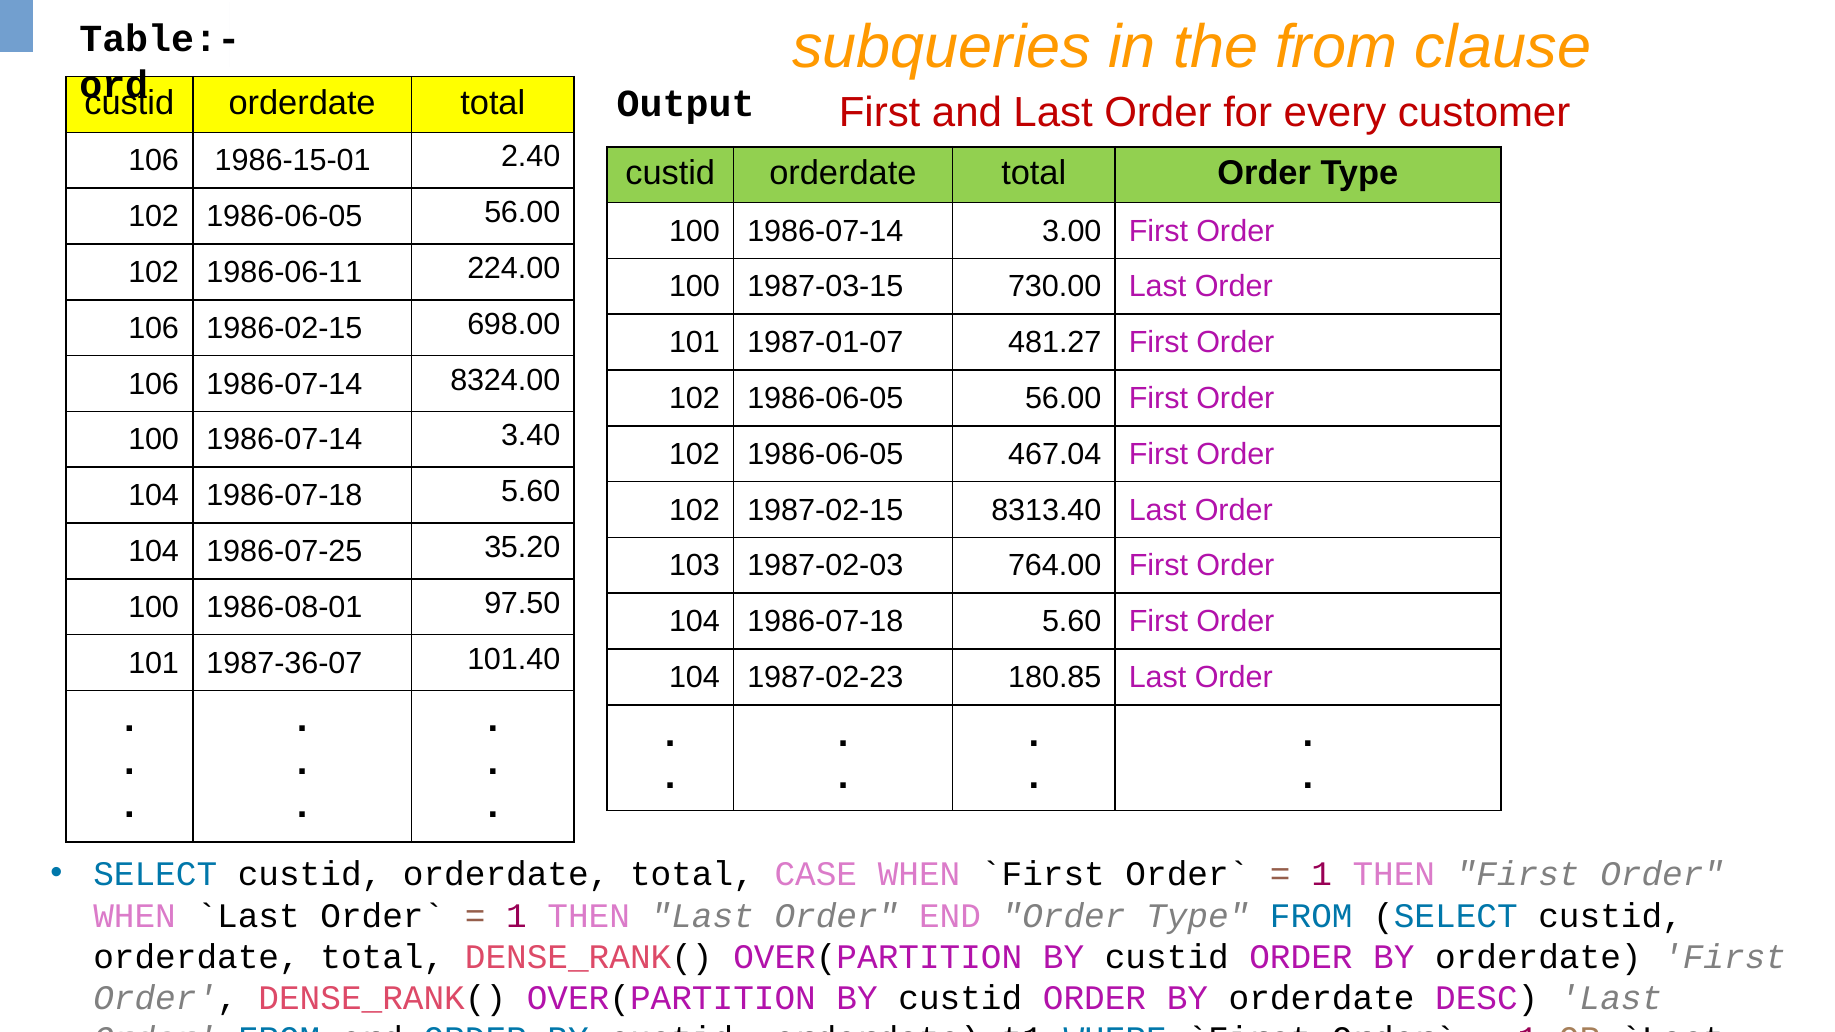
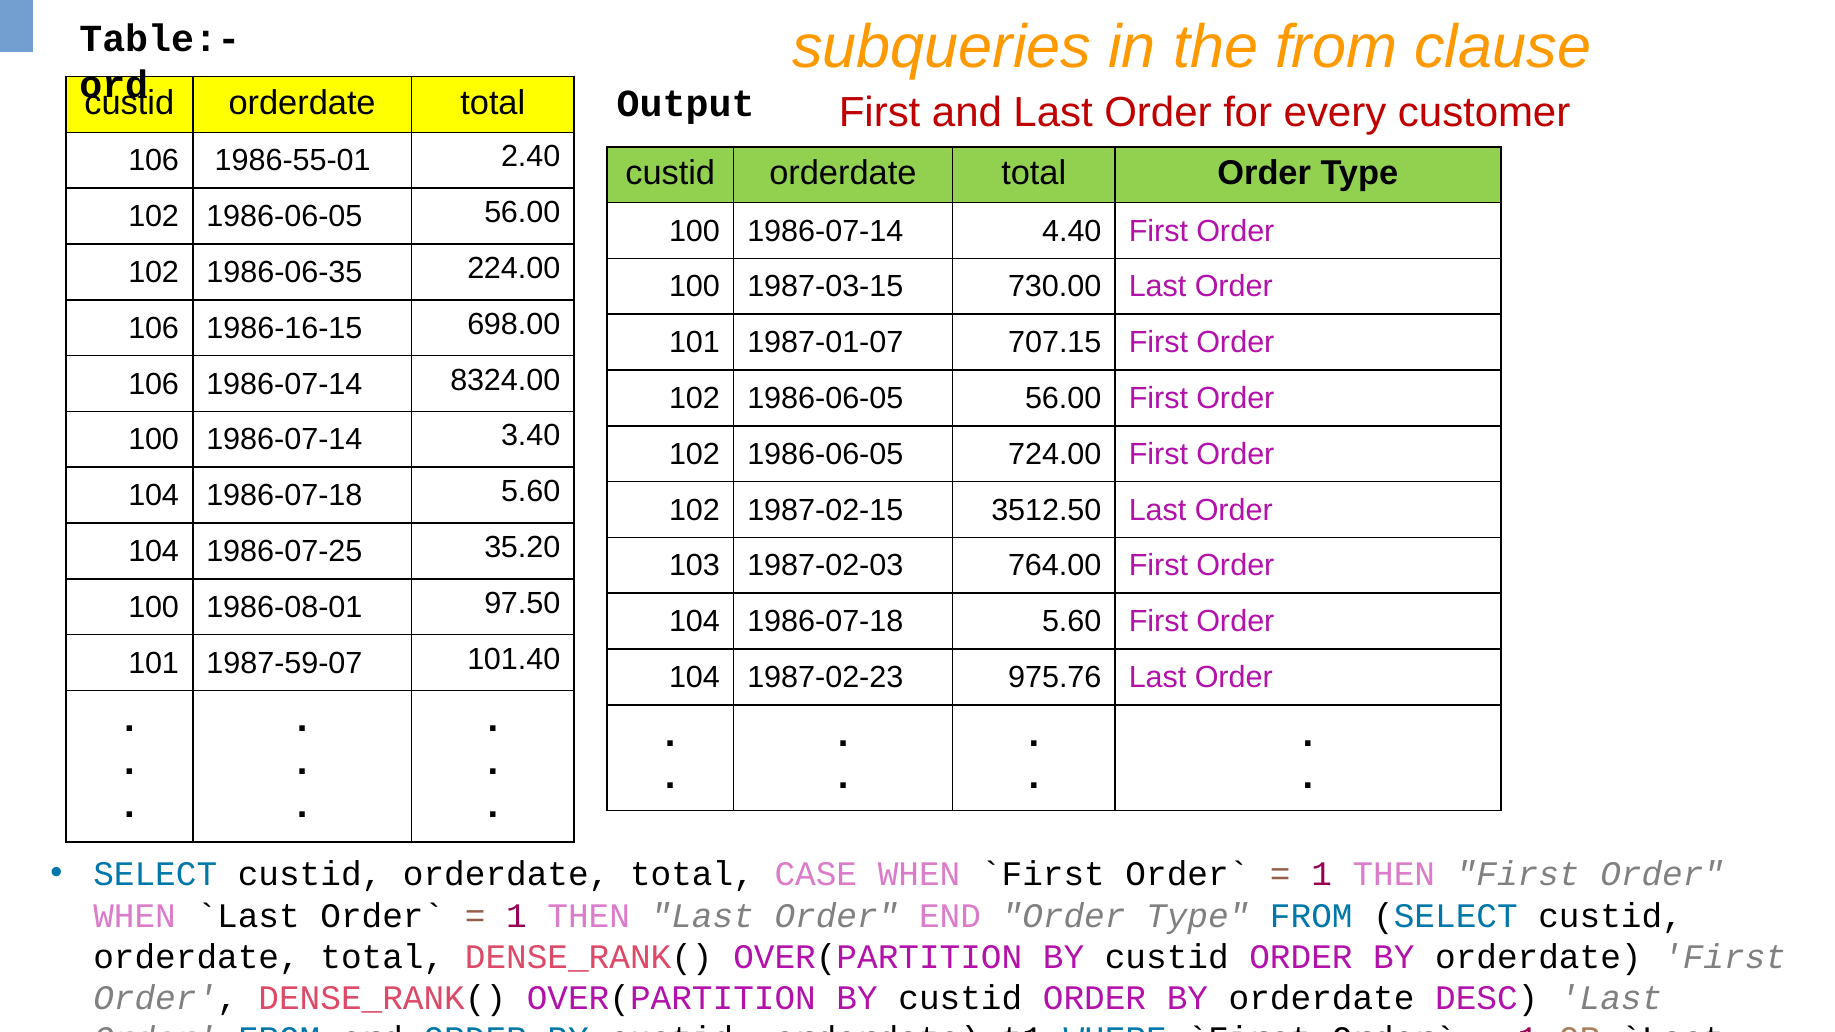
1986-15-01: 1986-15-01 -> 1986-55-01
3.00: 3.00 -> 4.40
1986-06-11: 1986-06-11 -> 1986-06-35
1986-02-15: 1986-02-15 -> 1986-16-15
481.27: 481.27 -> 707.15
467.04: 467.04 -> 724.00
8313.40: 8313.40 -> 3512.50
1987-36-07: 1987-36-07 -> 1987-59-07
180.85: 180.85 -> 975.76
